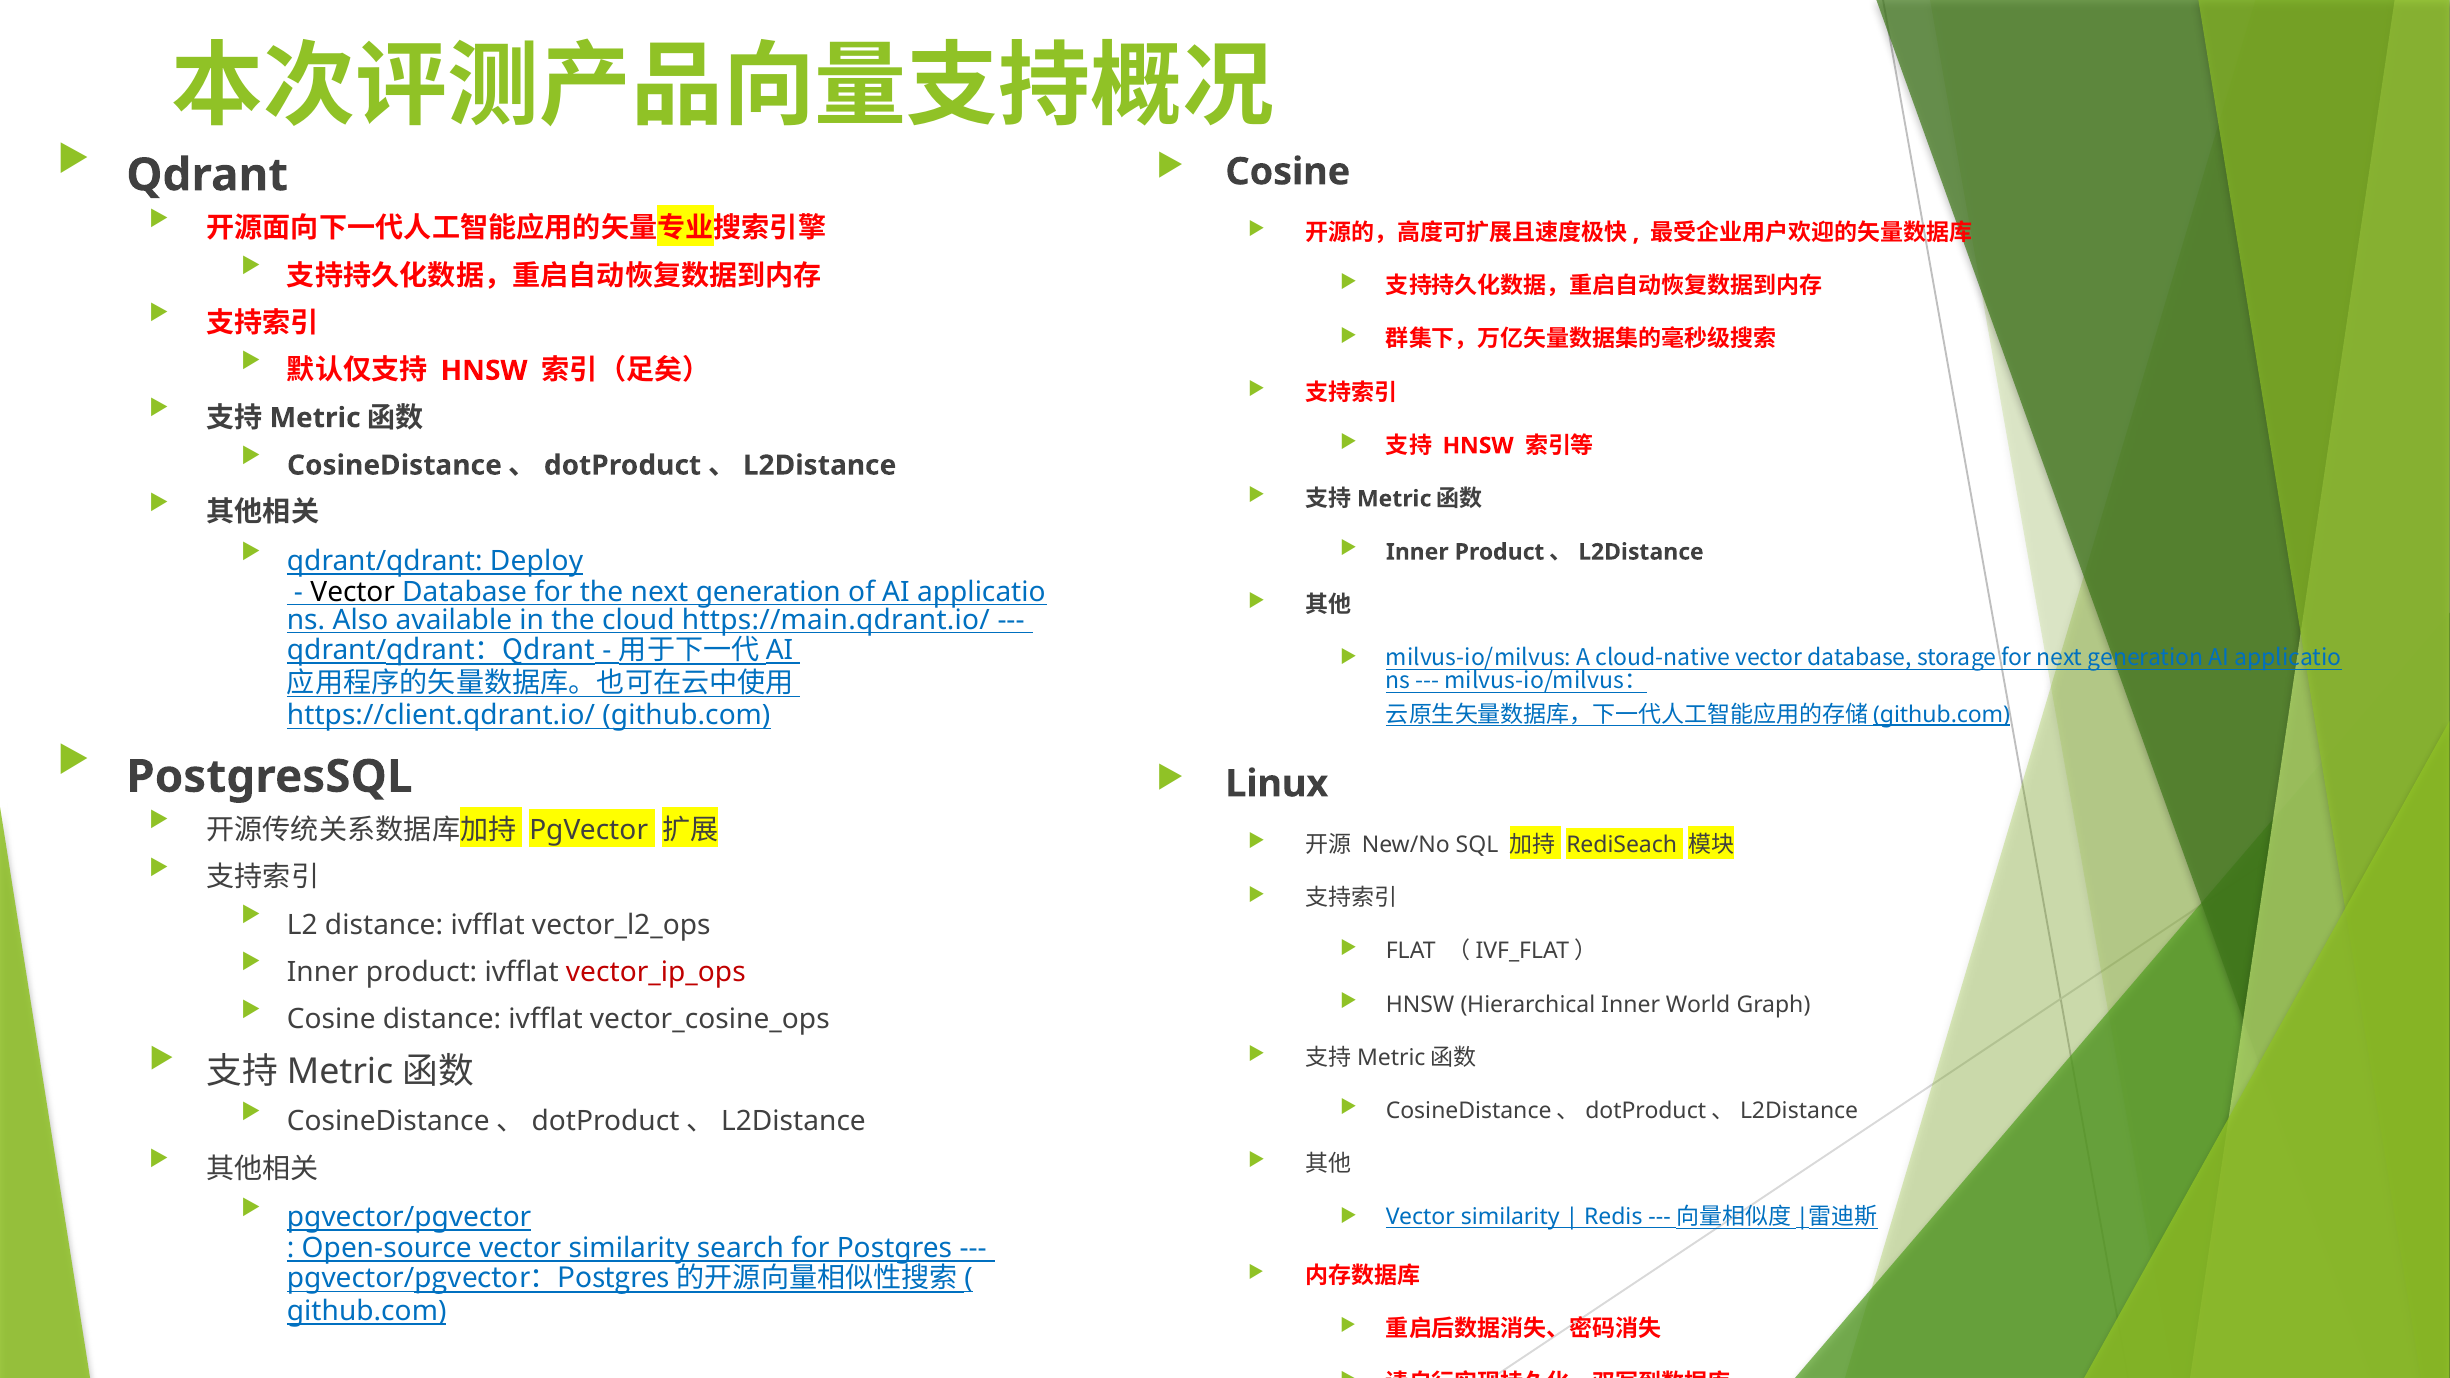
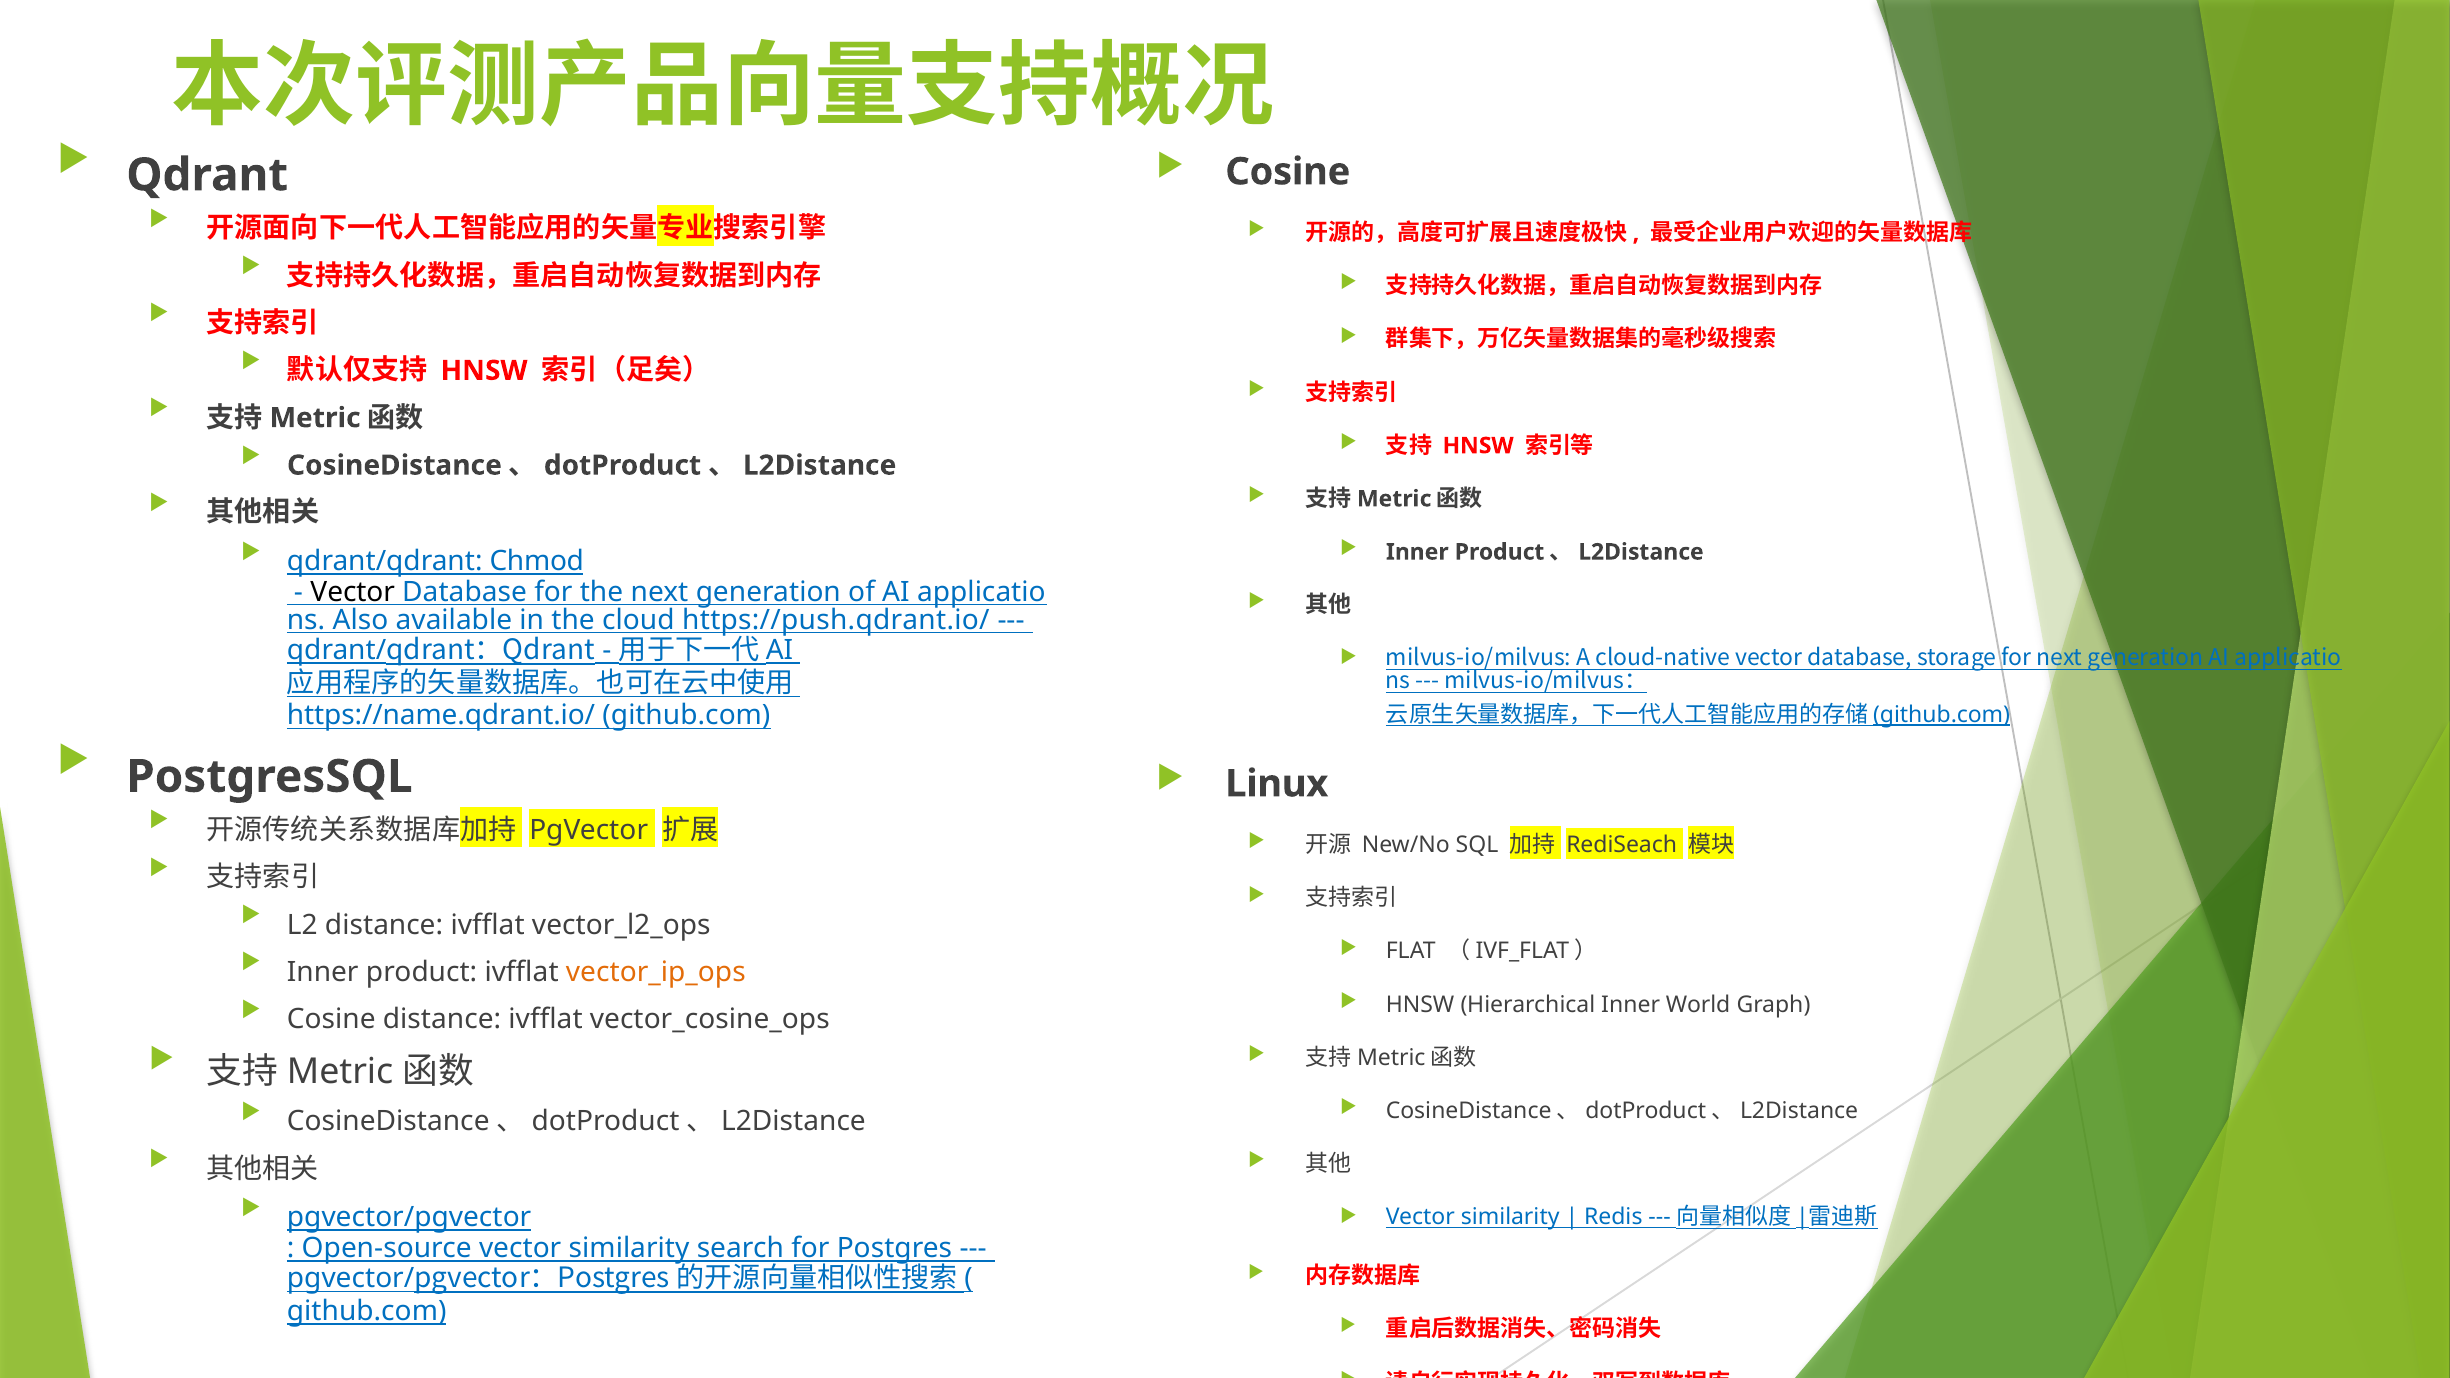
Deploy: Deploy -> Chmod
https://main.qdrant.io/: https://main.qdrant.io/ -> https://push.qdrant.io/
https://client.qdrant.io/: https://client.qdrant.io/ -> https://name.qdrant.io/
vector_ip_ops colour: red -> orange
